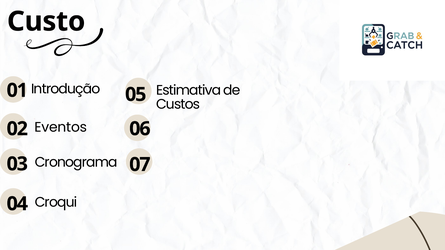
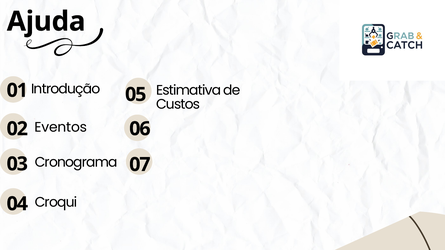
Custo: Custo -> Ajuda
